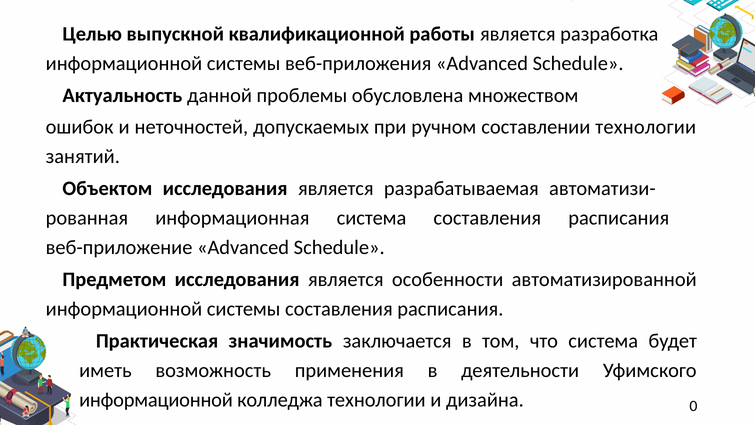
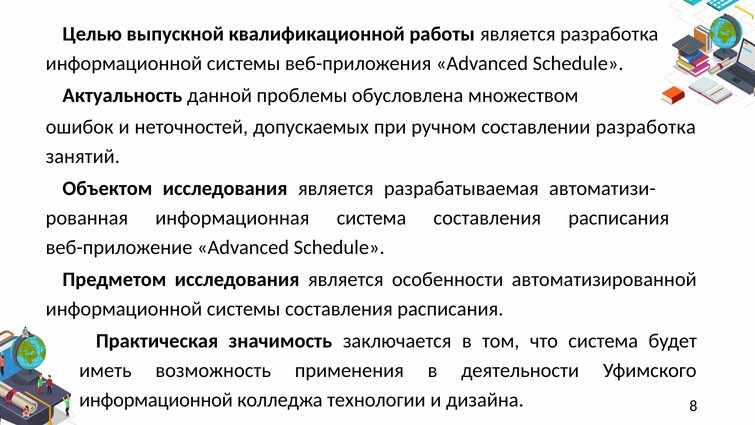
составлении технологии: технологии -> разработка
0: 0 -> 8
